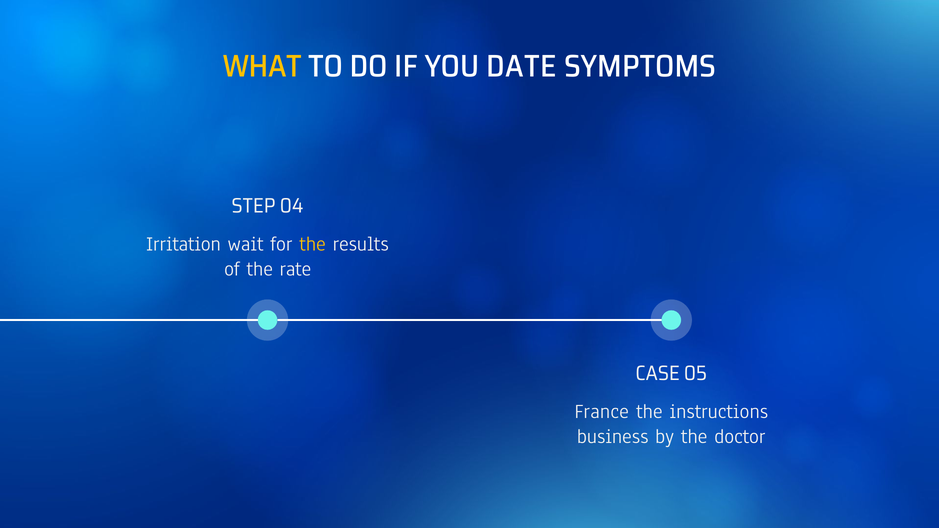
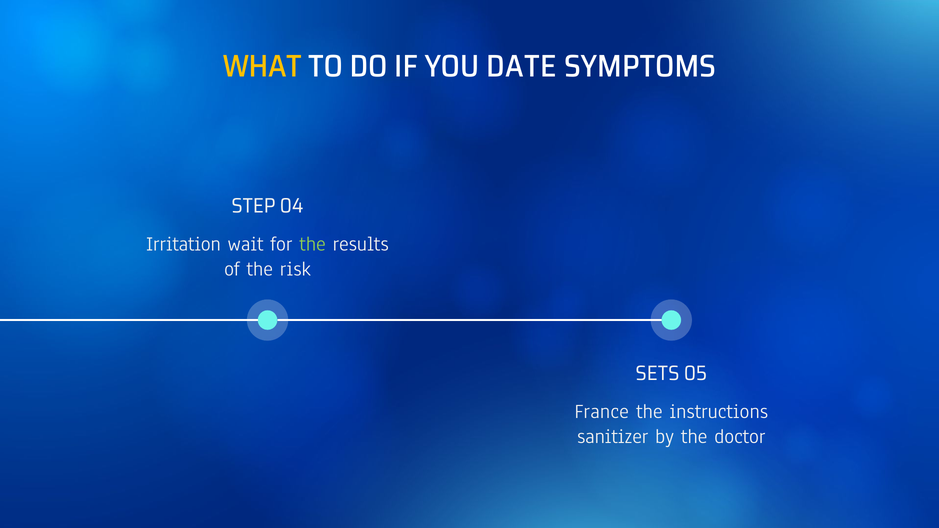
the at (313, 244) colour: yellow -> light green
rate: rate -> risk
CASE: CASE -> SETS
business: business -> sanitizer
